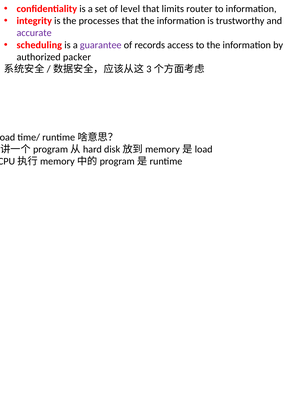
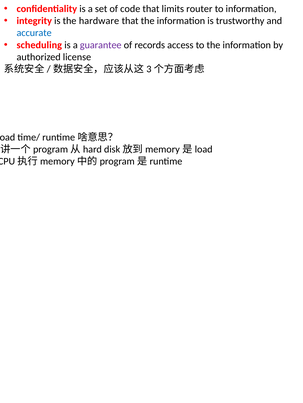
level: level -> code
processes: processes -> hardware
accurate colour: purple -> blue
packer: packer -> license
